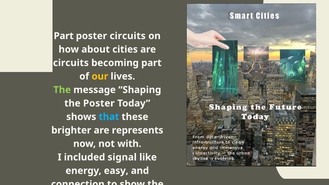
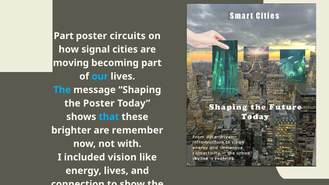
about: about -> signal
circuits at (71, 63): circuits -> moving
our colour: yellow -> light blue
The at (62, 90) colour: light green -> light blue
represents: represents -> remember
signal: signal -> vision
energy easy: easy -> lives
